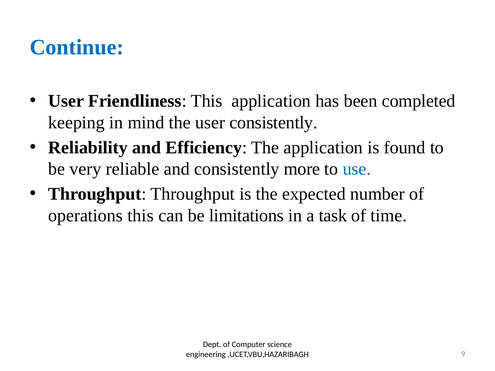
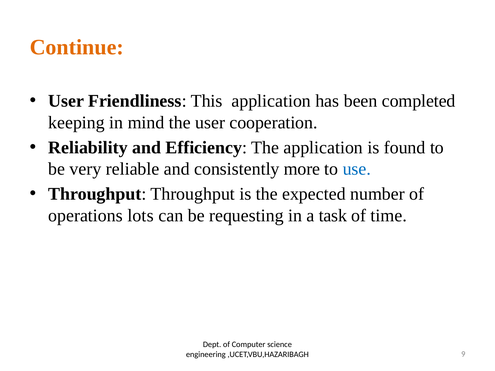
Continue colour: blue -> orange
user consistently: consistently -> cooperation
operations this: this -> lots
limitations: limitations -> requesting
